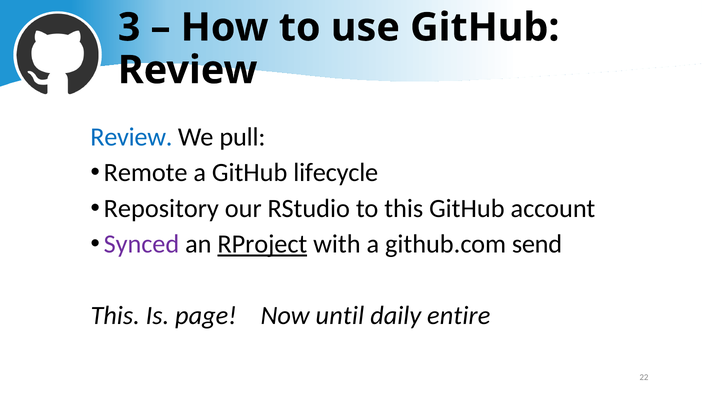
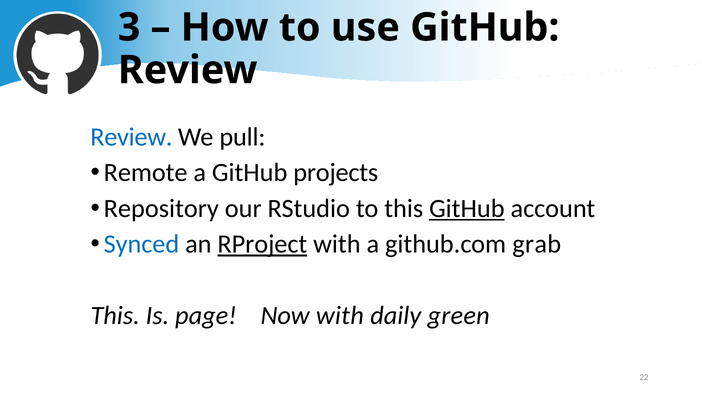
lifecycle: lifecycle -> projects
GitHub at (467, 208) underline: none -> present
Synced colour: purple -> blue
send: send -> grab
Now until: until -> with
entire: entire -> green
